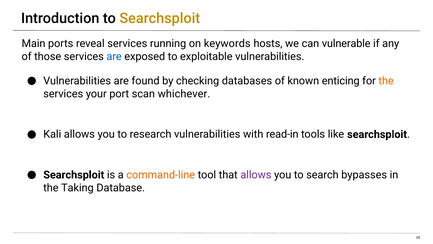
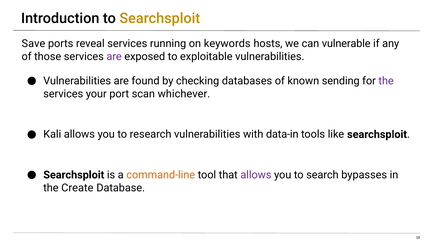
Main: Main -> Save
are at (114, 57) colour: blue -> purple
enticing: enticing -> sending
the at (386, 81) colour: orange -> purple
read-in: read-in -> data-in
Taking: Taking -> Create
